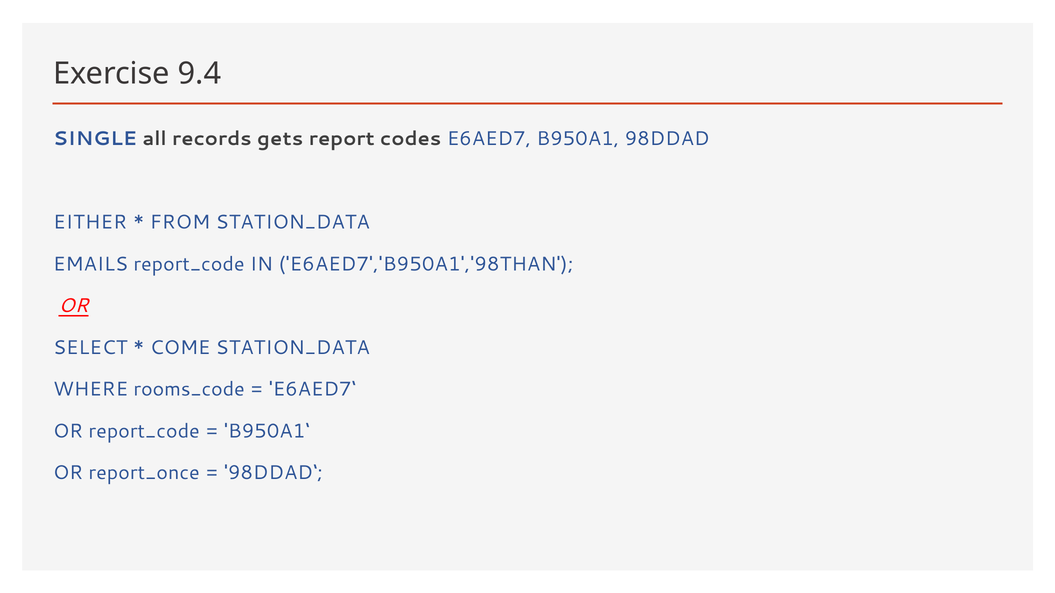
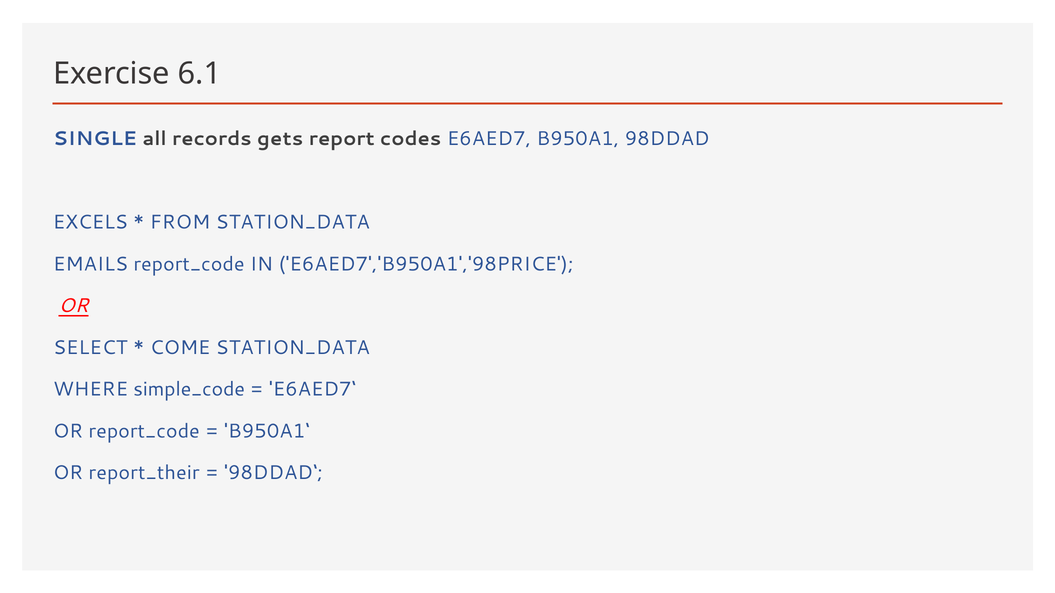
9.4: 9.4 -> 6.1
EITHER: EITHER -> EXCELS
E6AED7','B950A1','98THAN: E6AED7','B950A1','98THAN -> E6AED7','B950A1','98PRICE
rooms_code: rooms_code -> simple_code
report_once: report_once -> report_their
